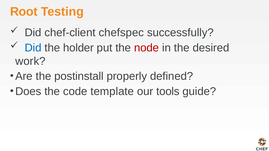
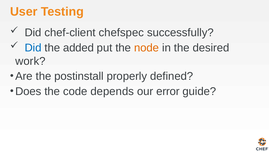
Root: Root -> User
holder: holder -> added
node colour: red -> orange
template: template -> depends
tools: tools -> error
